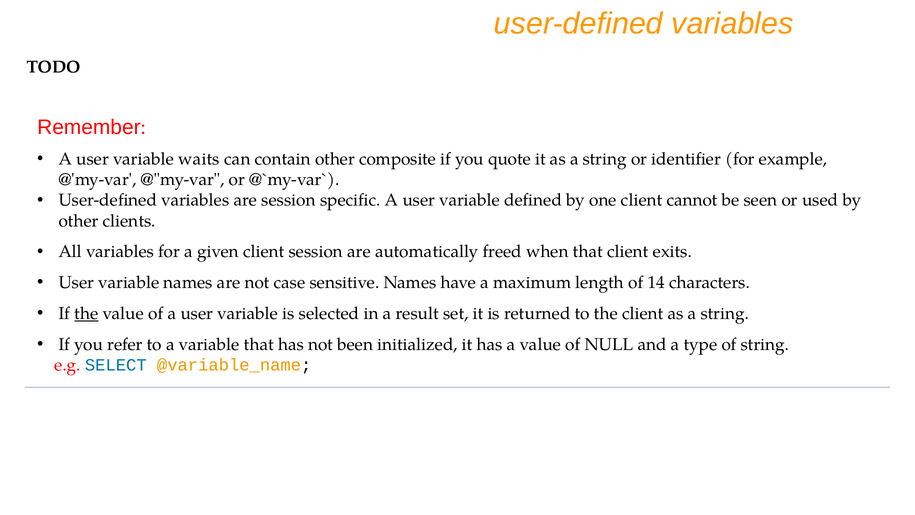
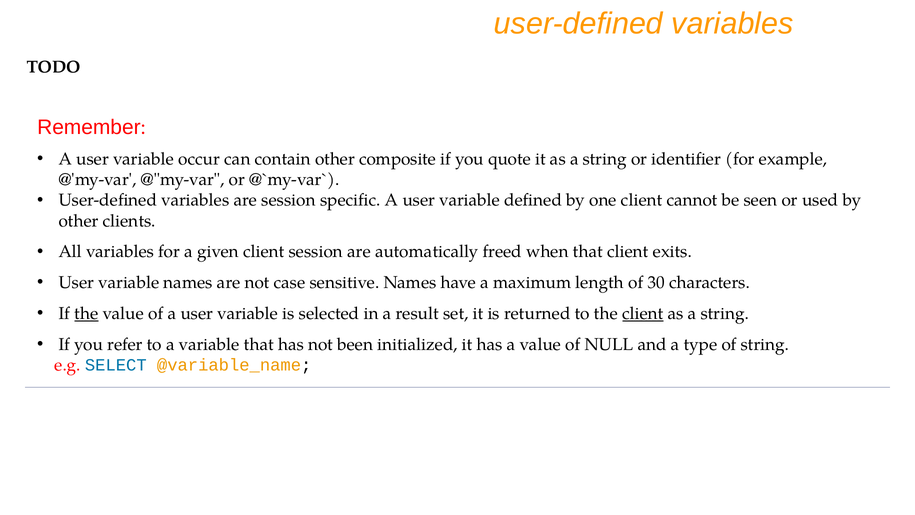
waits: waits -> occur
14: 14 -> 30
client at (643, 313) underline: none -> present
